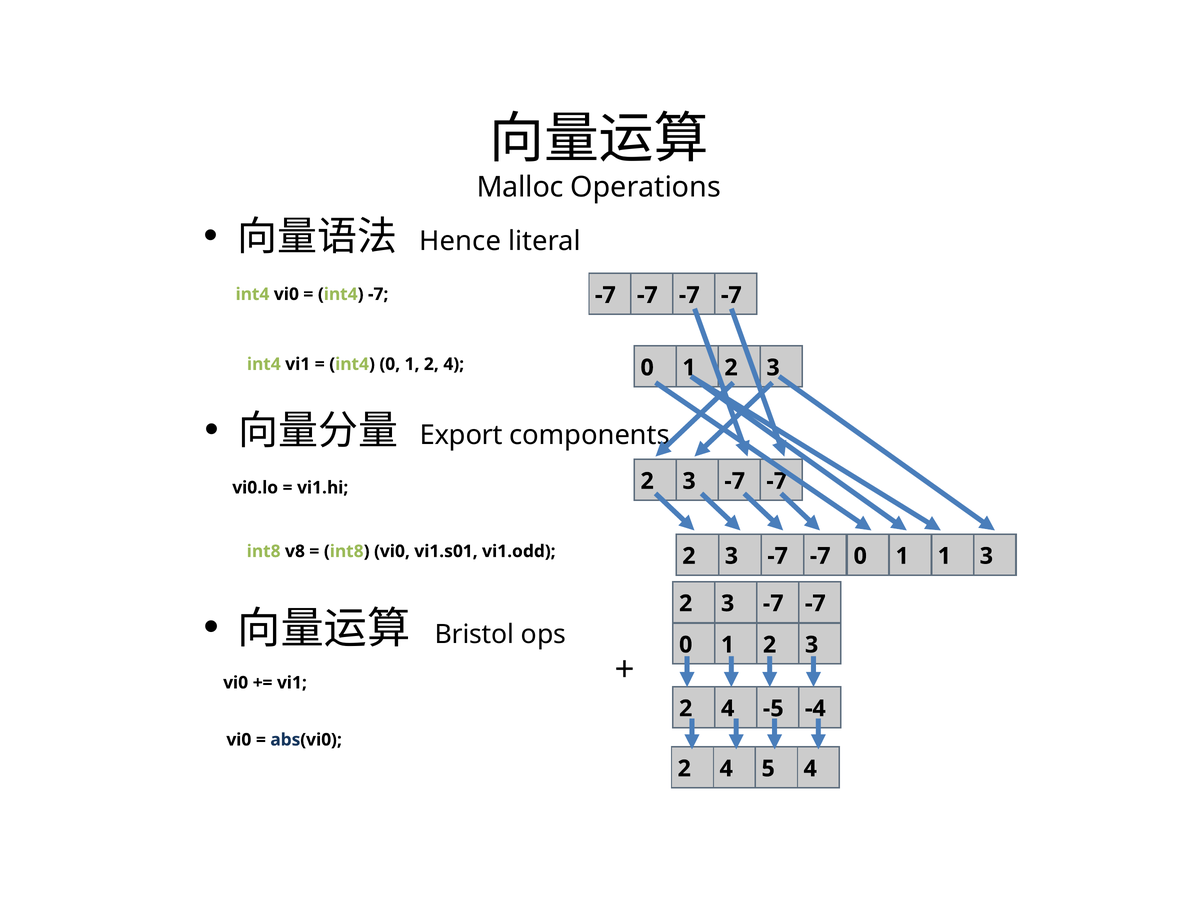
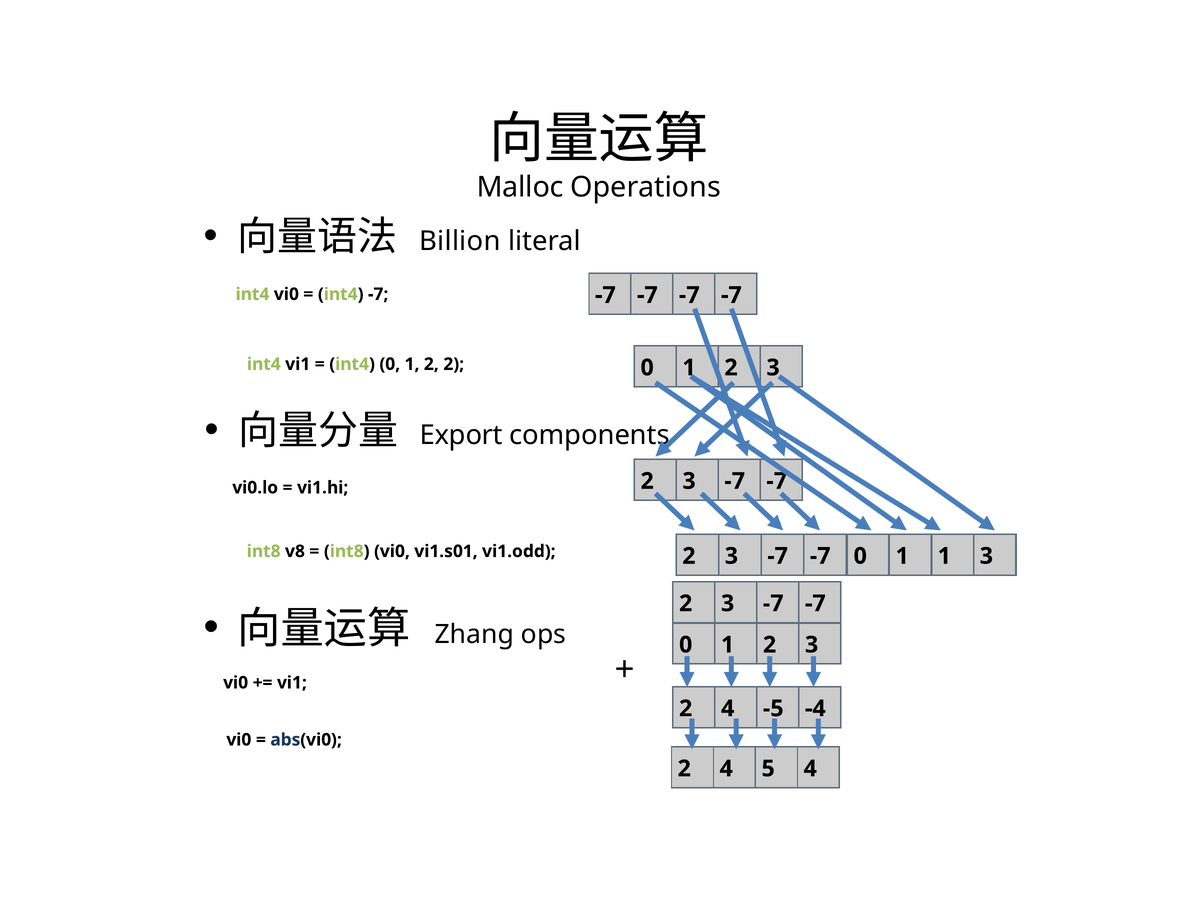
Hence: Hence -> Billion
1 2 4: 4 -> 2
Bristol: Bristol -> Zhang
